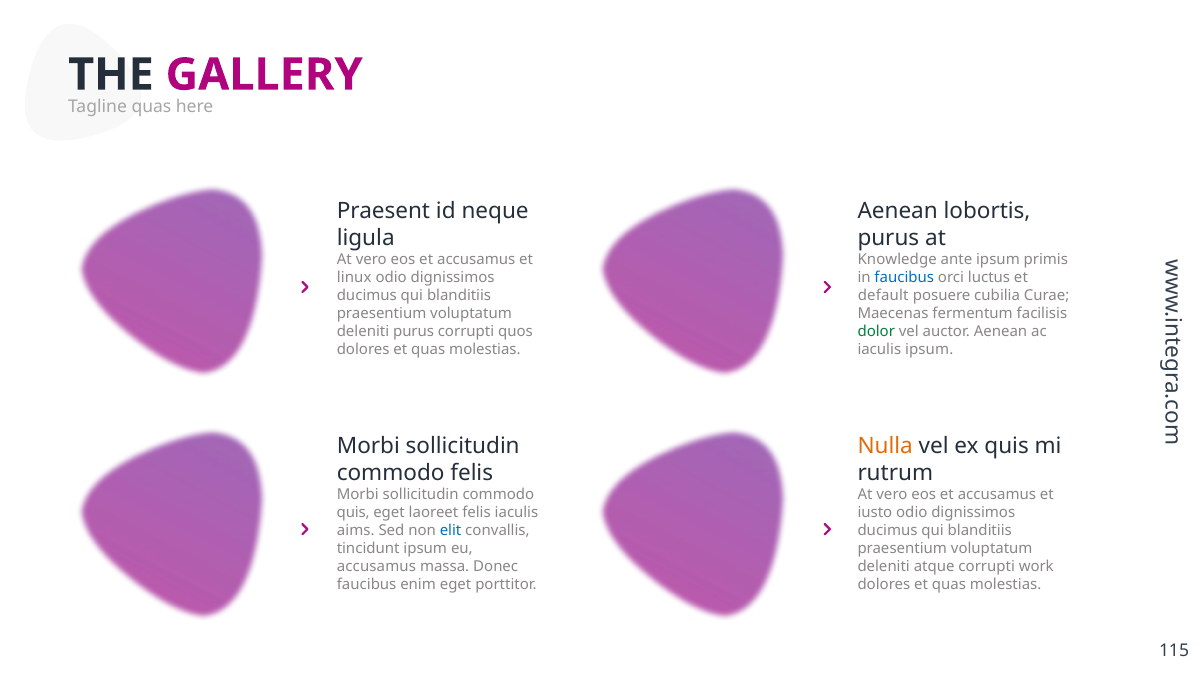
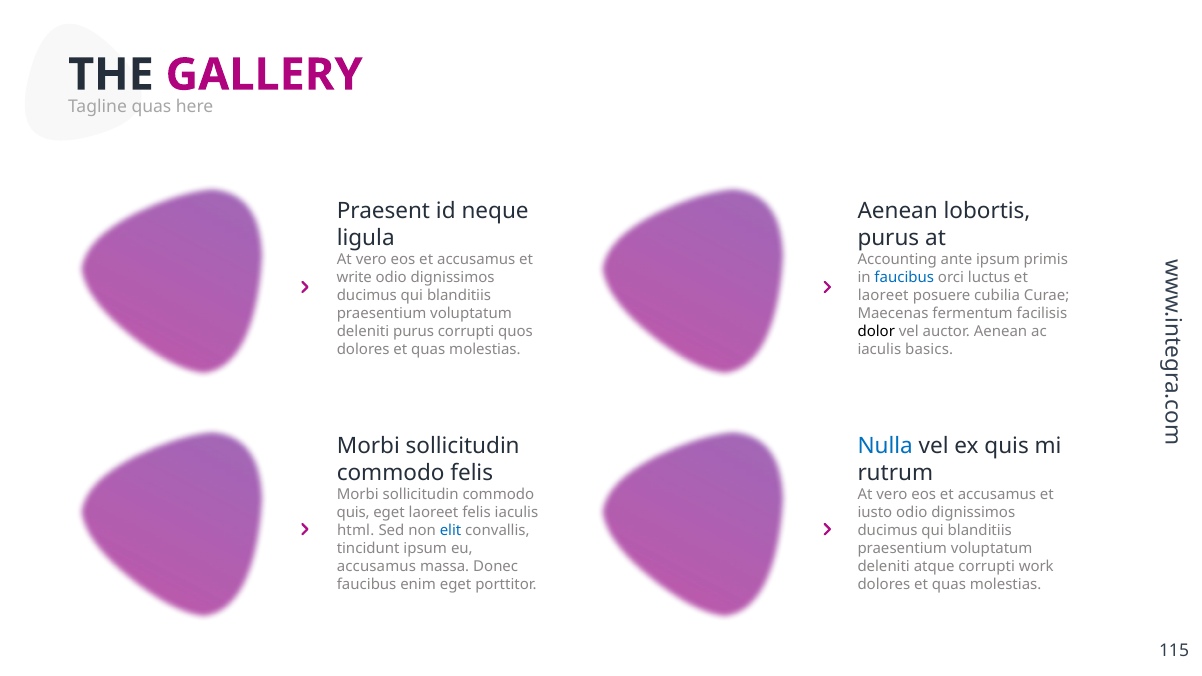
Knowledge: Knowledge -> Accounting
linux: linux -> write
default at (883, 296): default -> laoreet
dolor colour: green -> black
iaculis ipsum: ipsum -> basics
Nulla colour: orange -> blue
aims: aims -> html
